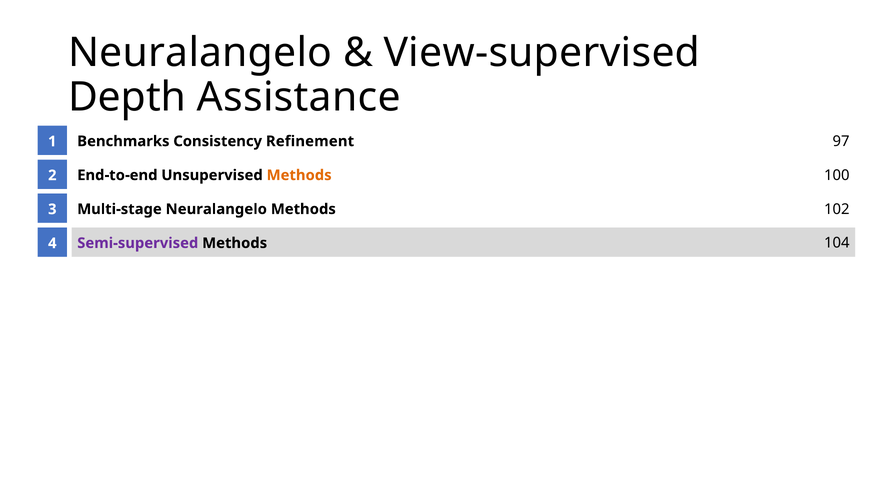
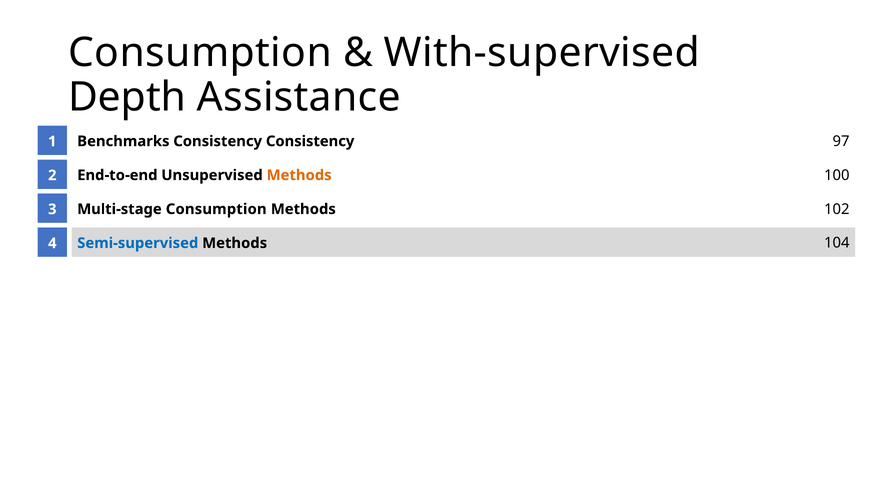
Neuralangelo at (200, 53): Neuralangelo -> Consumption
View-supervised: View-supervised -> With-supervised
Consistency Refinement: Refinement -> Consistency
Multi-stage Neuralangelo: Neuralangelo -> Consumption
Semi-supervised colour: purple -> blue
